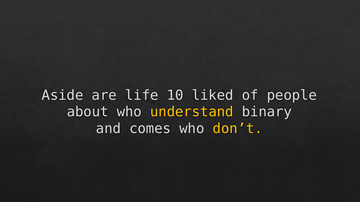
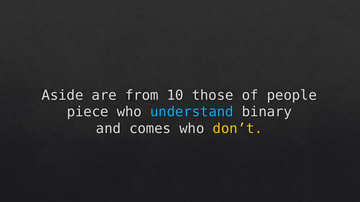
life: life -> from
liked: liked -> those
about: about -> piece
understand colour: yellow -> light blue
